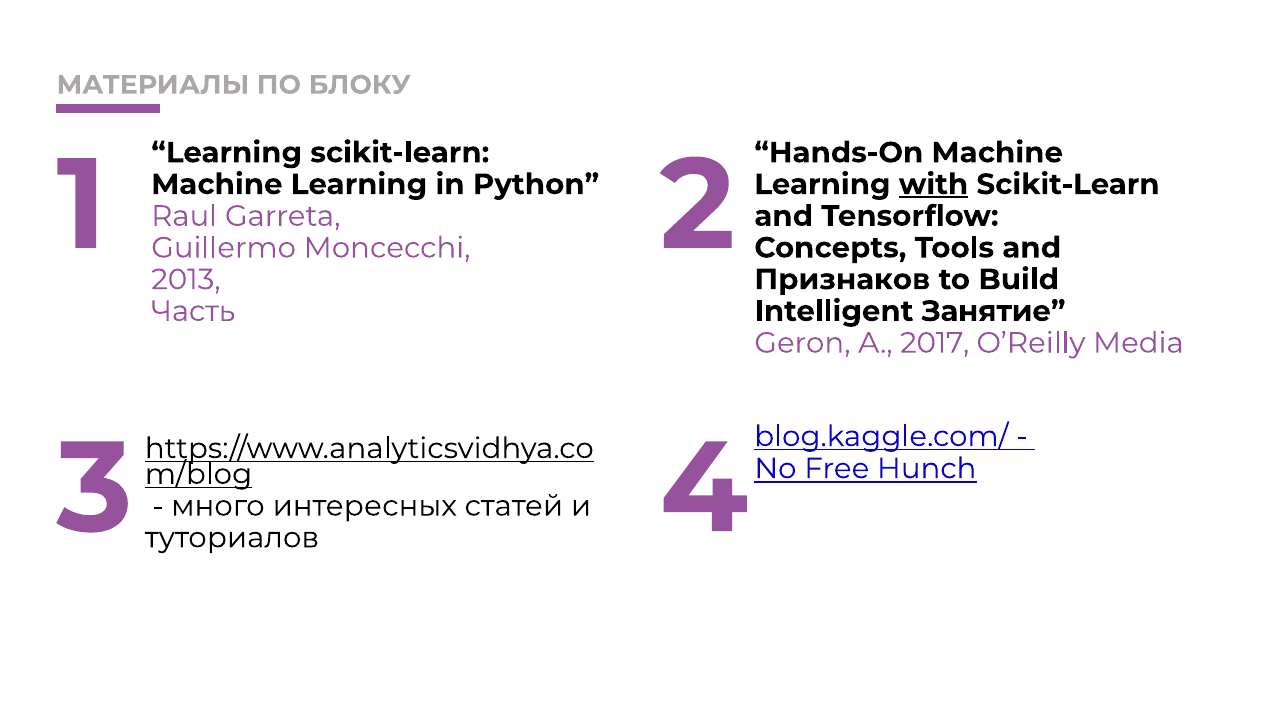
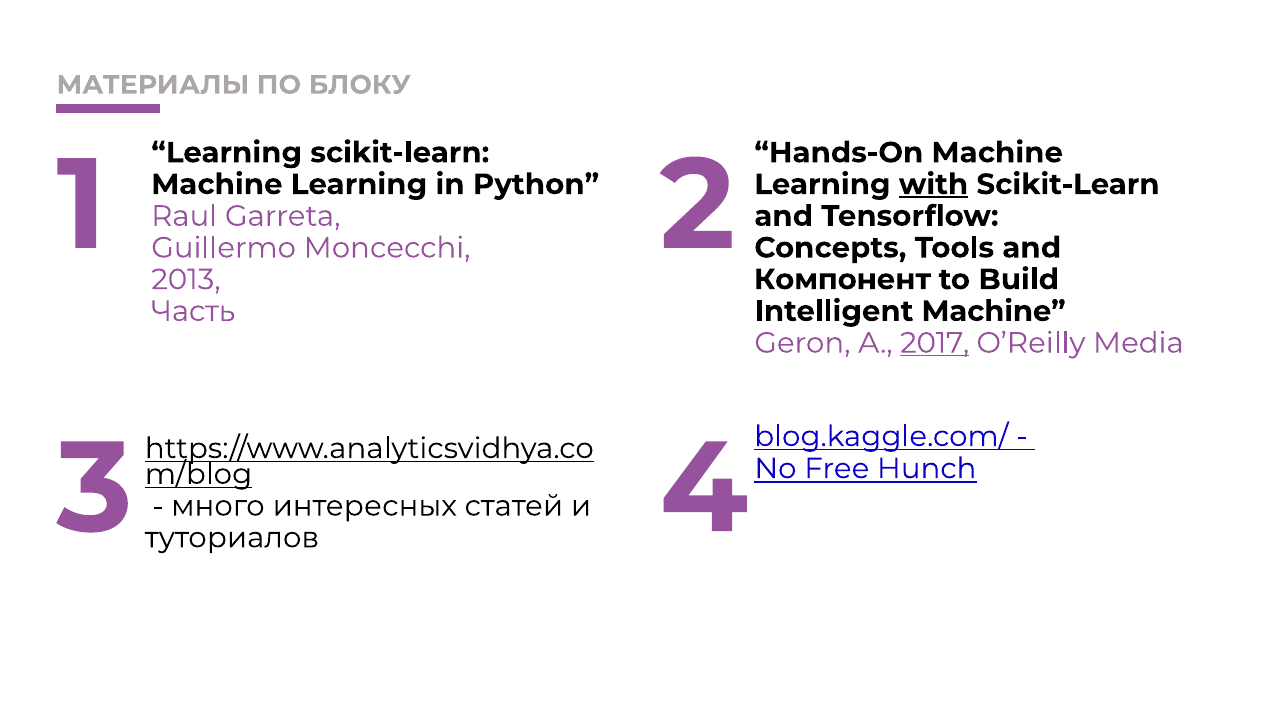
Признаков: Признаков -> Компонент
Intelligent Занятие: Занятие -> Machine
2017 underline: none -> present
